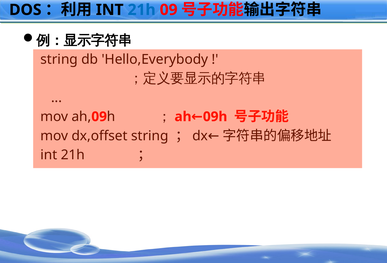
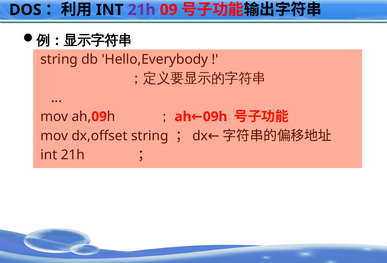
21h at (142, 10) colour: blue -> purple
